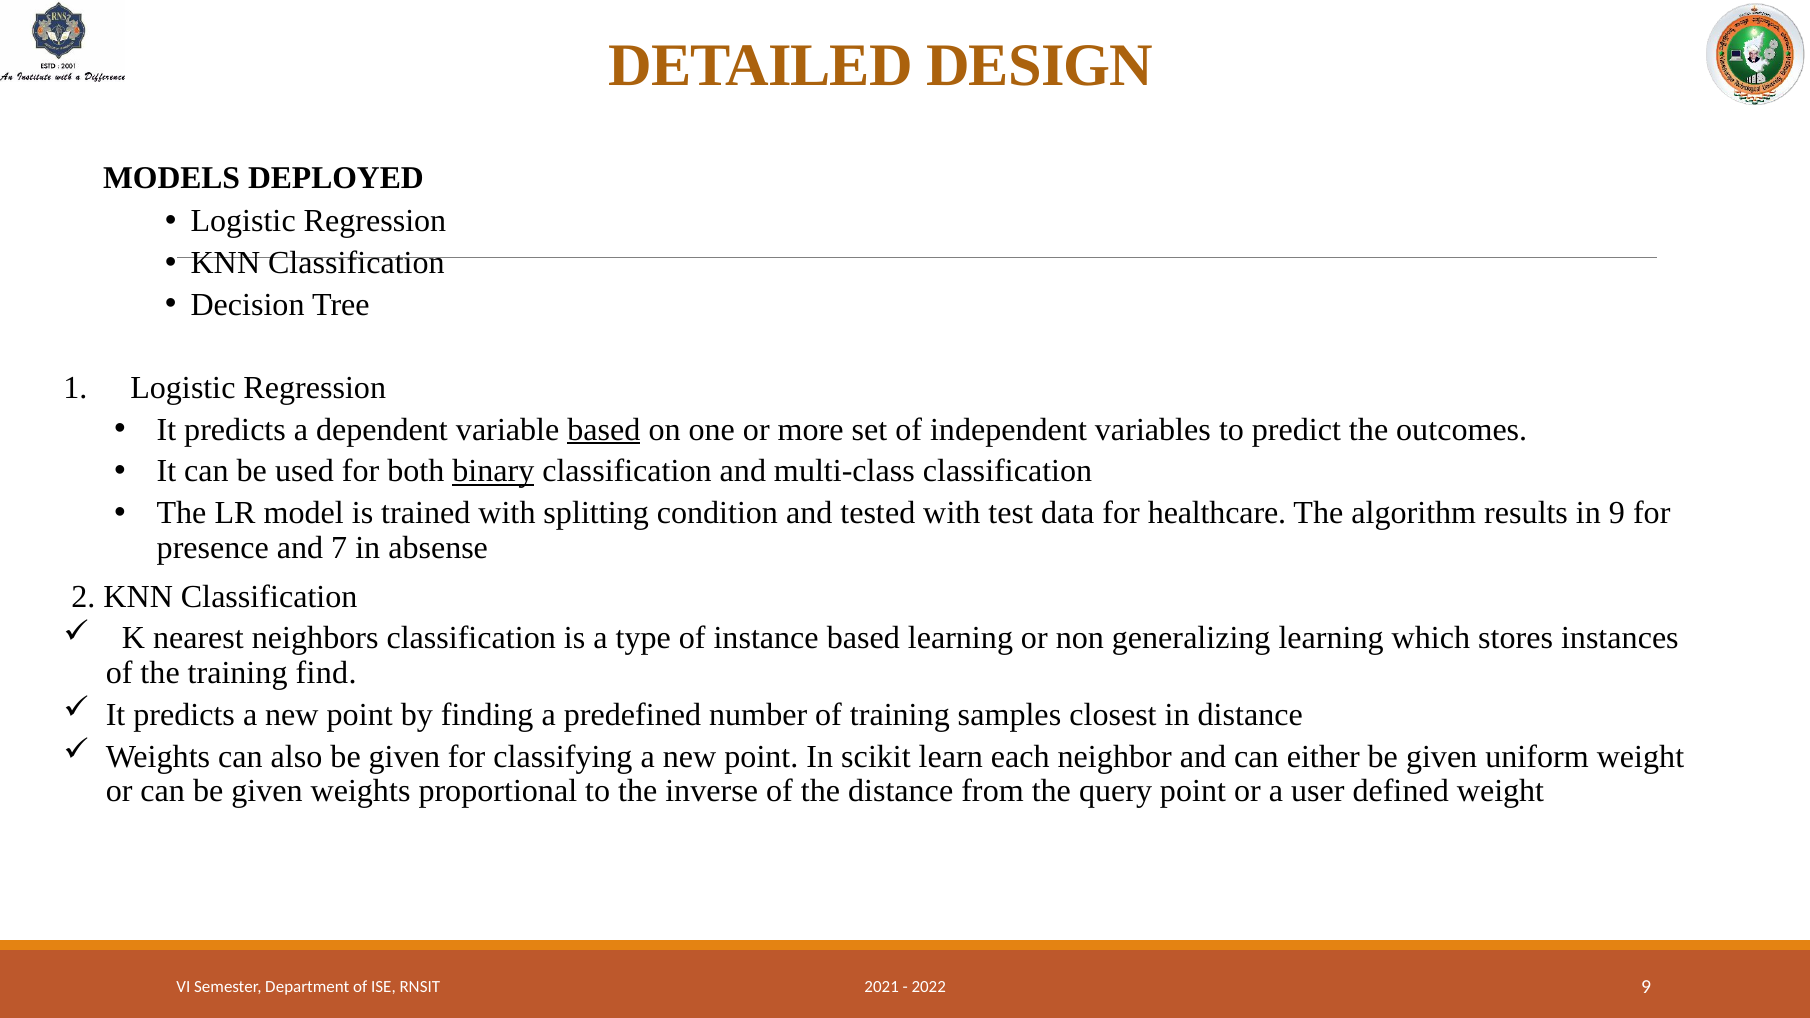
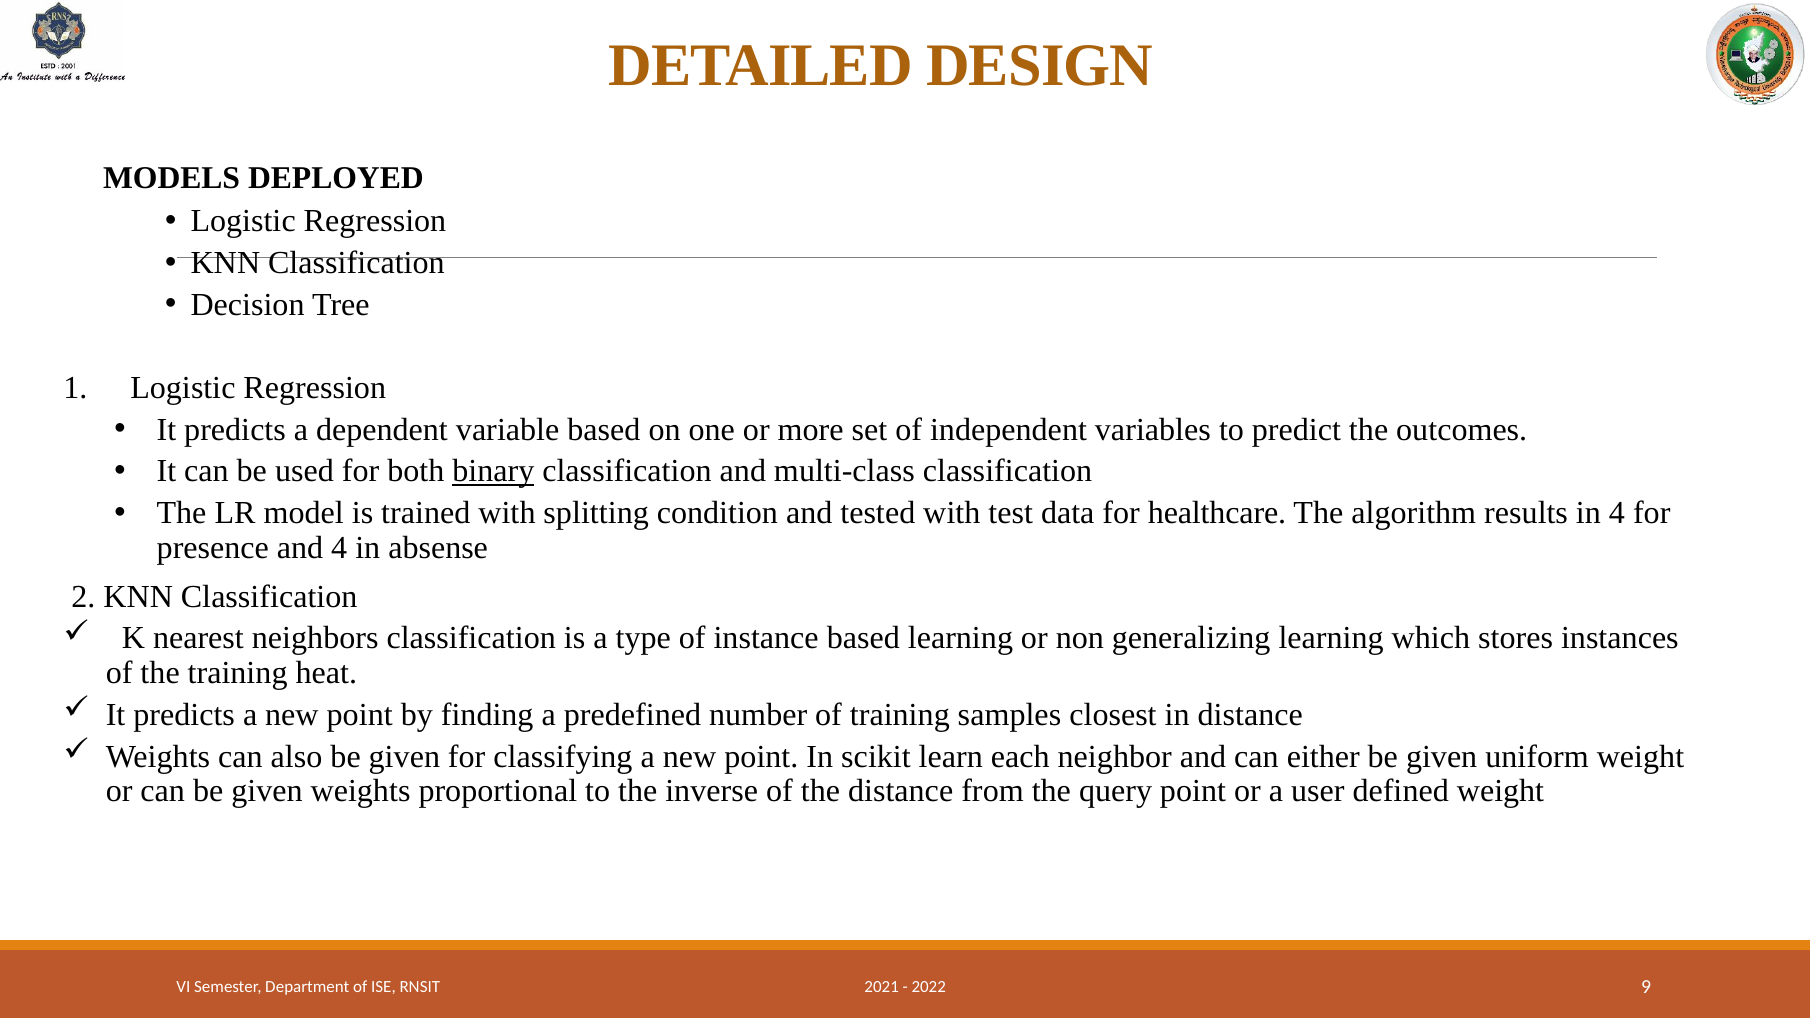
based at (604, 430) underline: present -> none
in 9: 9 -> 4
and 7: 7 -> 4
find: find -> heat
